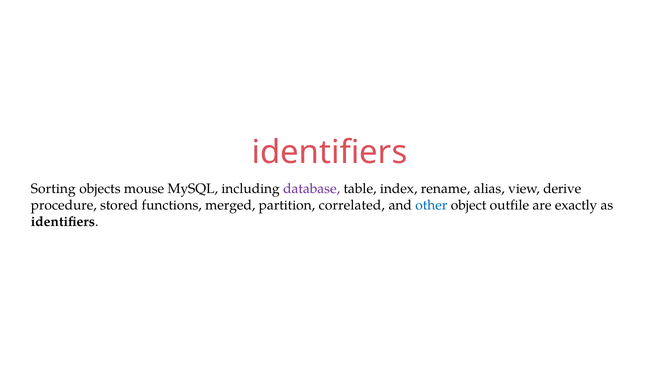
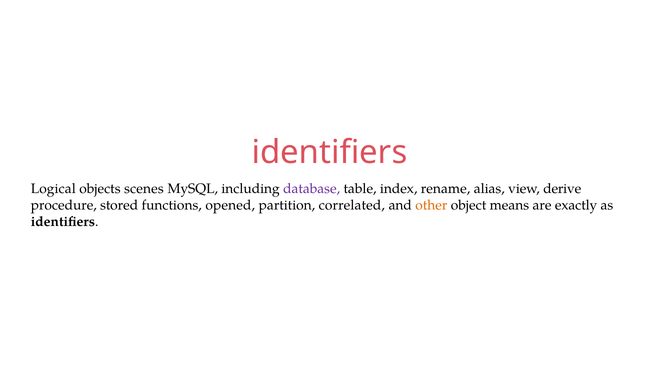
Sorting: Sorting -> Logical
mouse: mouse -> scenes
merged: merged -> opened
other colour: blue -> orange
outfile: outfile -> means
